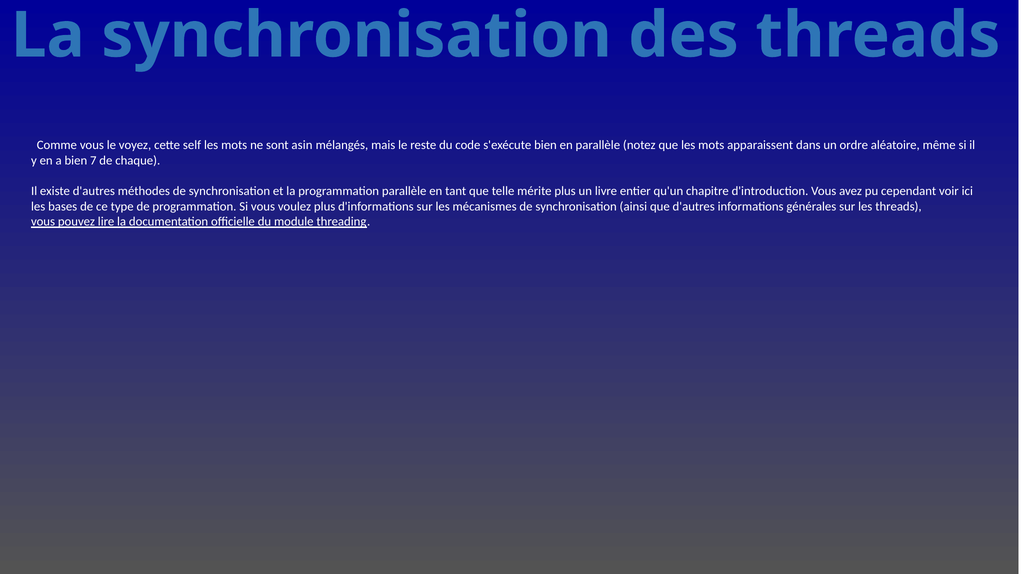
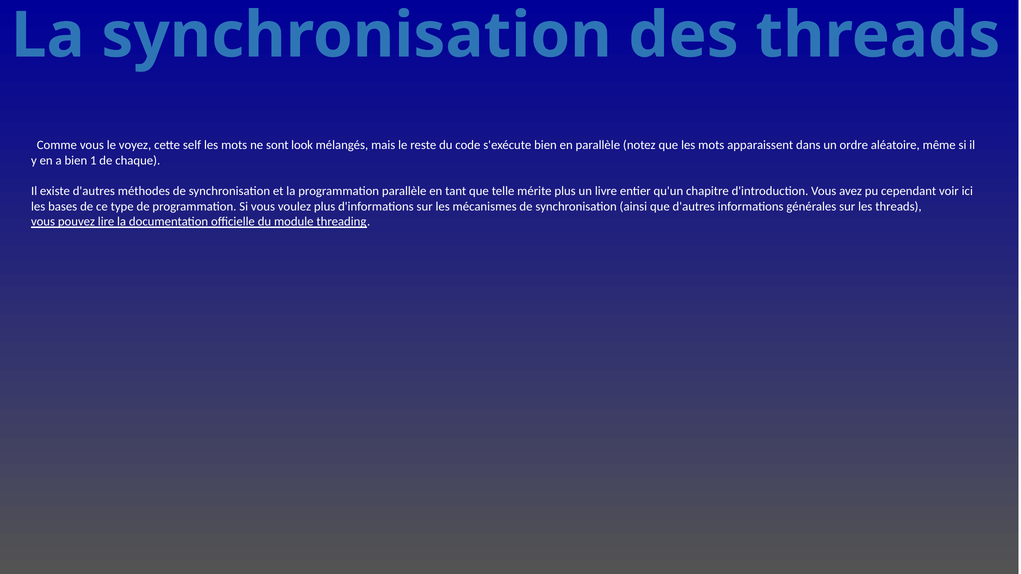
asin: asin -> look
7: 7 -> 1
